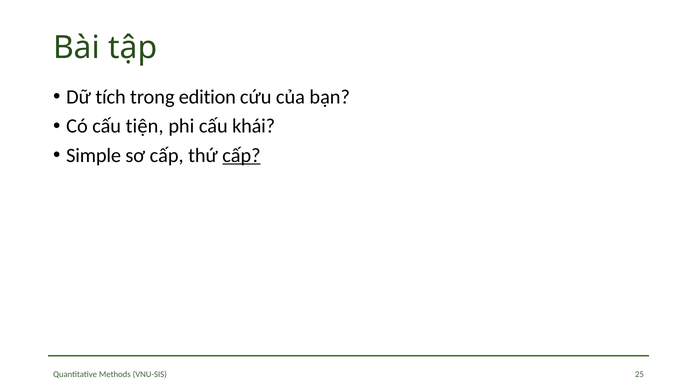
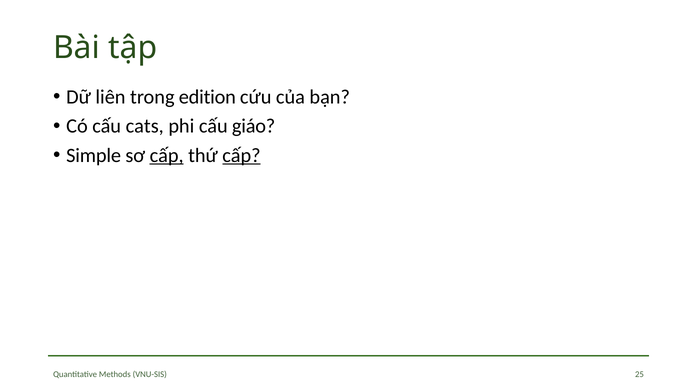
tích: tích -> liên
tiện: tiện -> cats
khái: khái -> giáo
cấp at (167, 155) underline: none -> present
